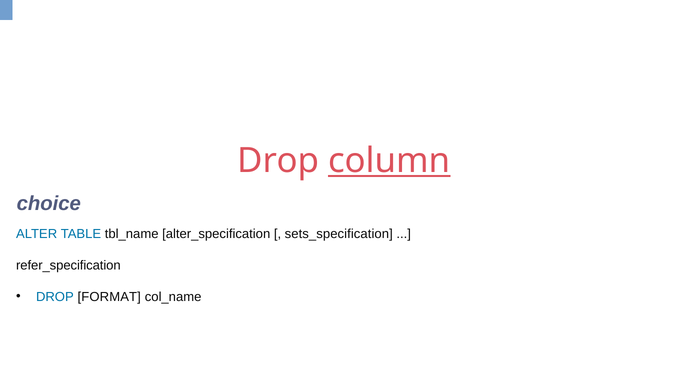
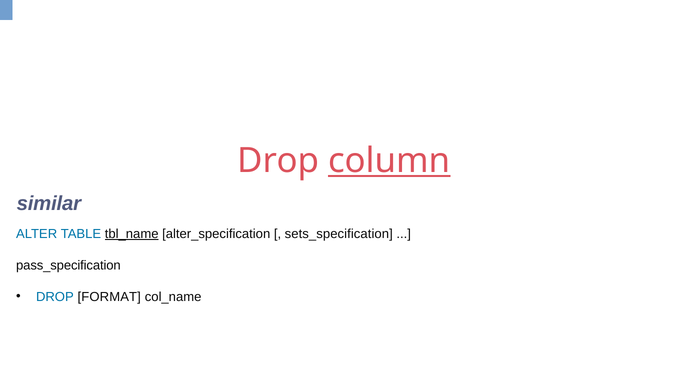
choice: choice -> similar
tbl_name underline: none -> present
refer_specification: refer_specification -> pass_specification
